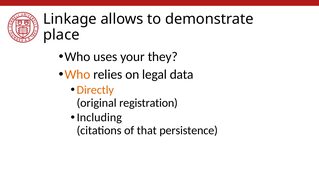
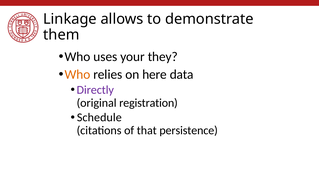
place: place -> them
legal: legal -> here
Directly colour: orange -> purple
Including: Including -> Schedule
